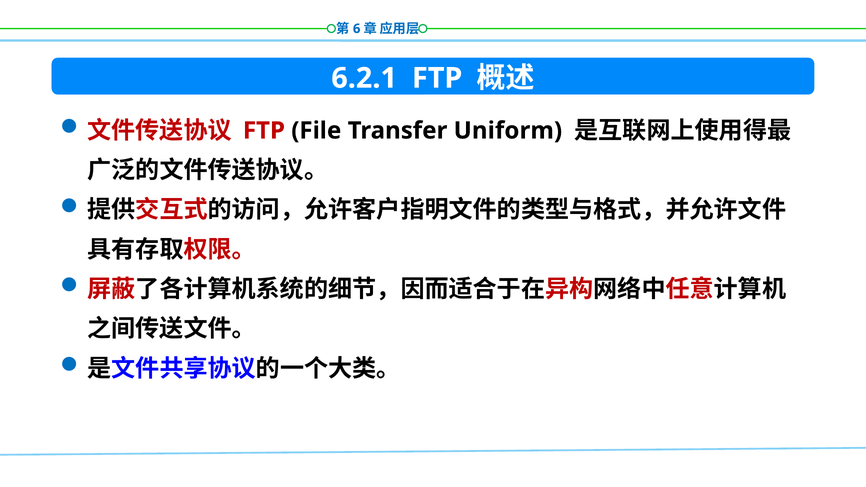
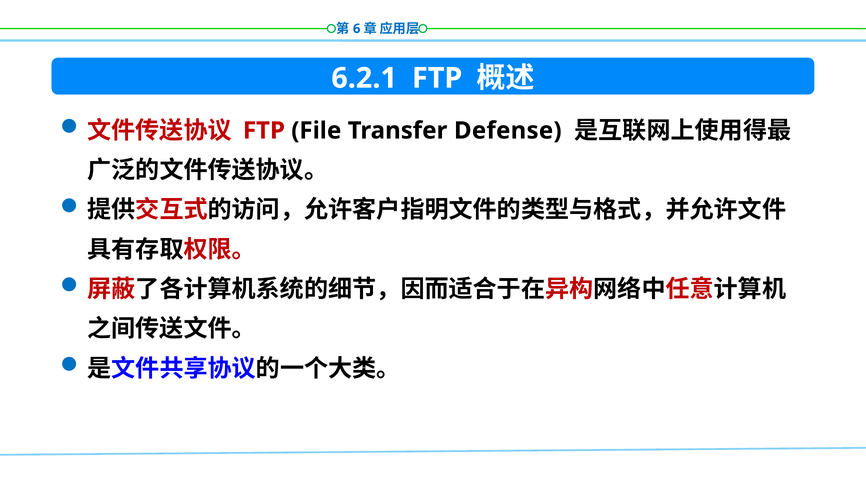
Uniform: Uniform -> Defense
